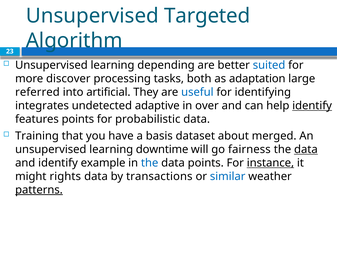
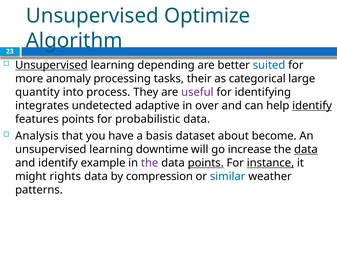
Targeted: Targeted -> Optimize
Unsupervised at (51, 65) underline: none -> present
discover: discover -> anomaly
both: both -> their
adaptation: adaptation -> categorical
referred: referred -> quantity
artificial: artificial -> process
useful colour: blue -> purple
Training: Training -> Analysis
merged: merged -> become
fairness: fairness -> increase
the at (150, 163) colour: blue -> purple
points at (206, 163) underline: none -> present
transactions: transactions -> compression
patterns underline: present -> none
